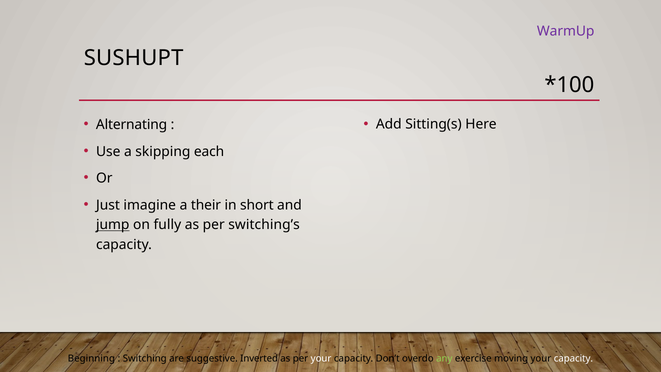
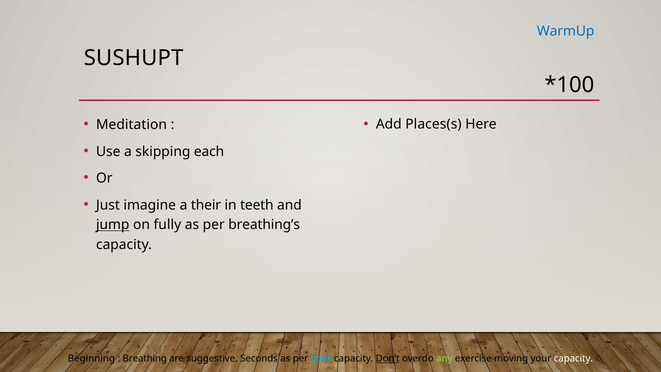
WarmUp colour: purple -> blue
Sitting(s: Sitting(s -> Places(s
Alternating: Alternating -> Meditation
short: short -> teeth
switching’s: switching’s -> breathing’s
Switching: Switching -> Breathing
Inverted: Inverted -> Seconds
your at (321, 359) colour: white -> light blue
Don’t underline: none -> present
